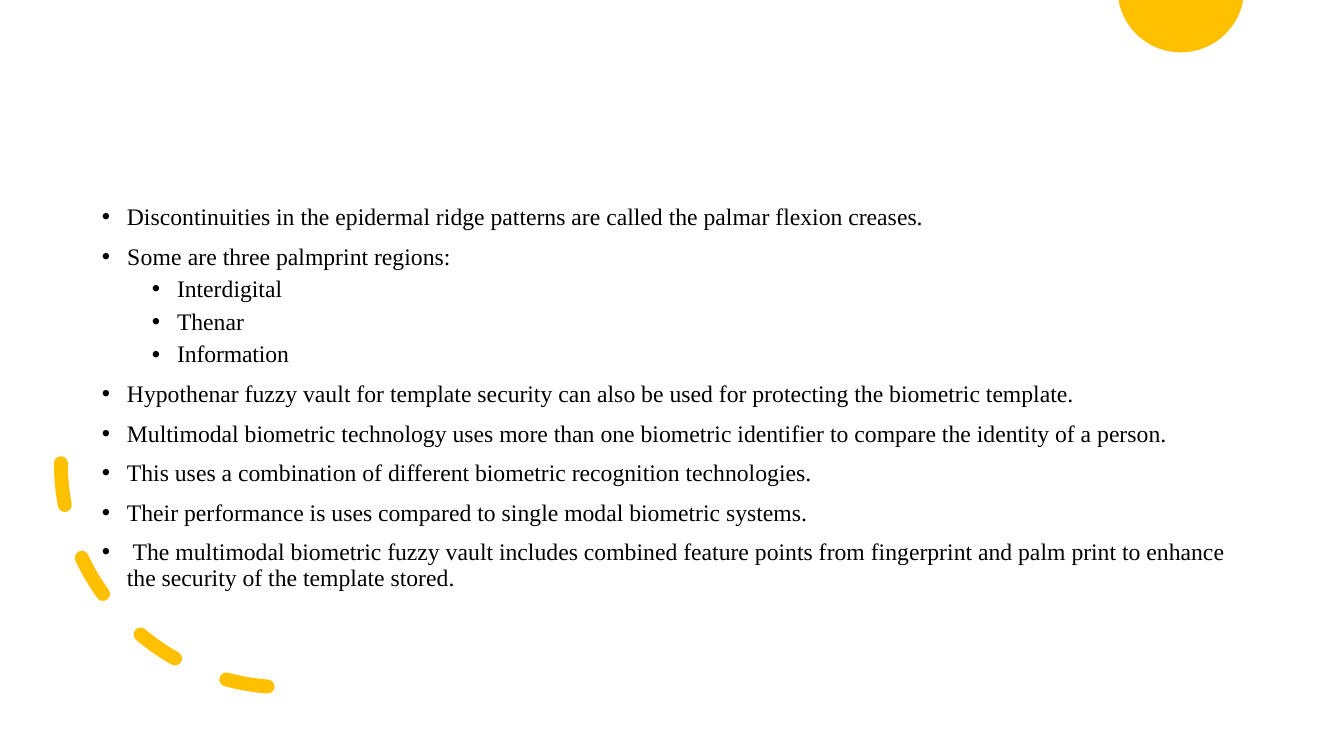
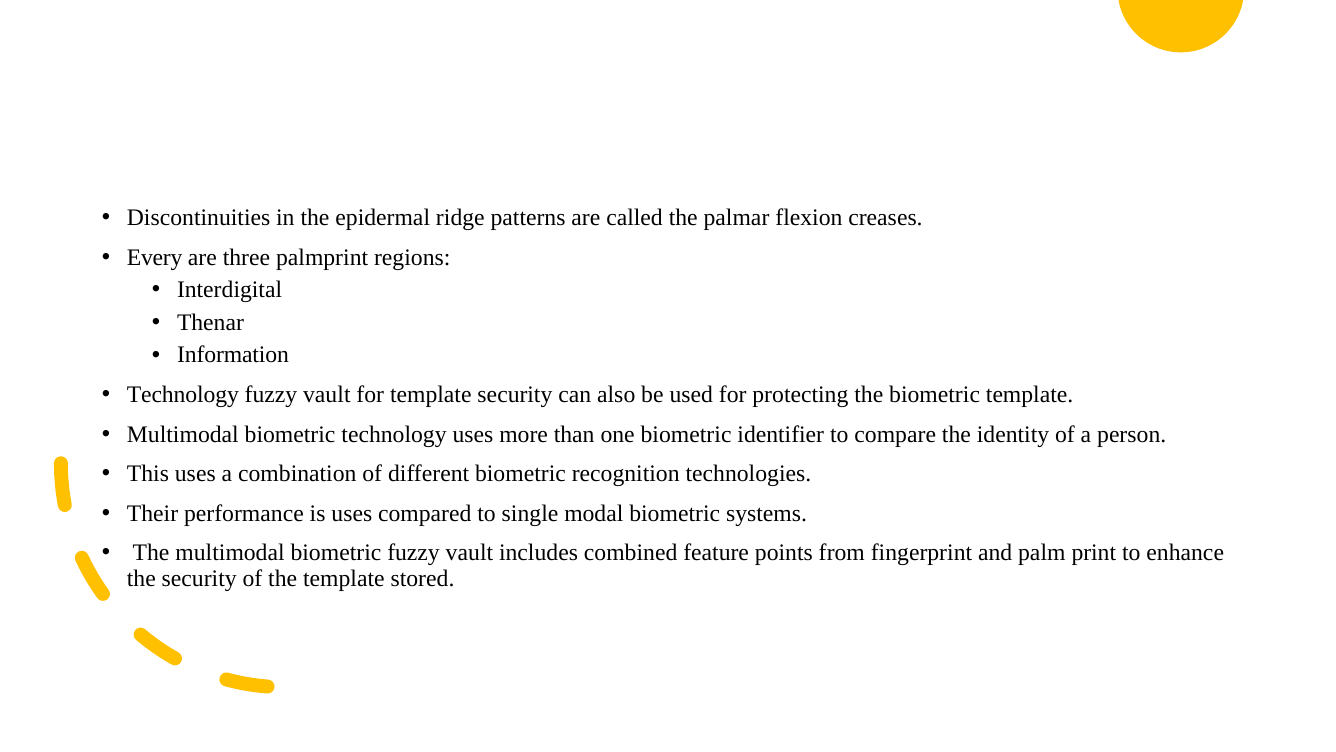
Some: Some -> Every
Hypothenar at (183, 394): Hypothenar -> Technology
